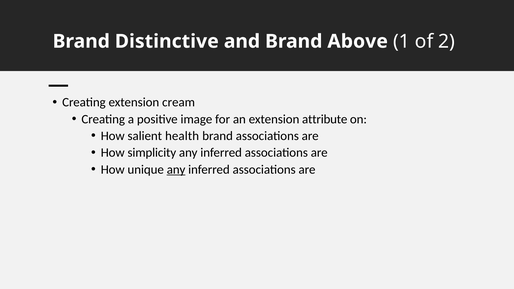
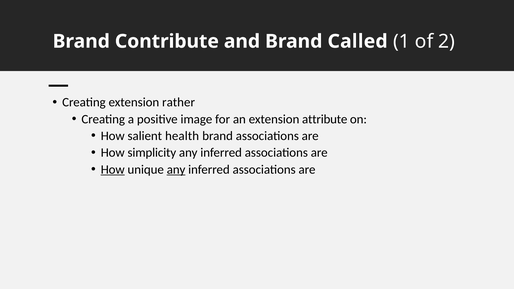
Distinctive: Distinctive -> Contribute
Above: Above -> Called
cream: cream -> rather
How at (113, 170) underline: none -> present
